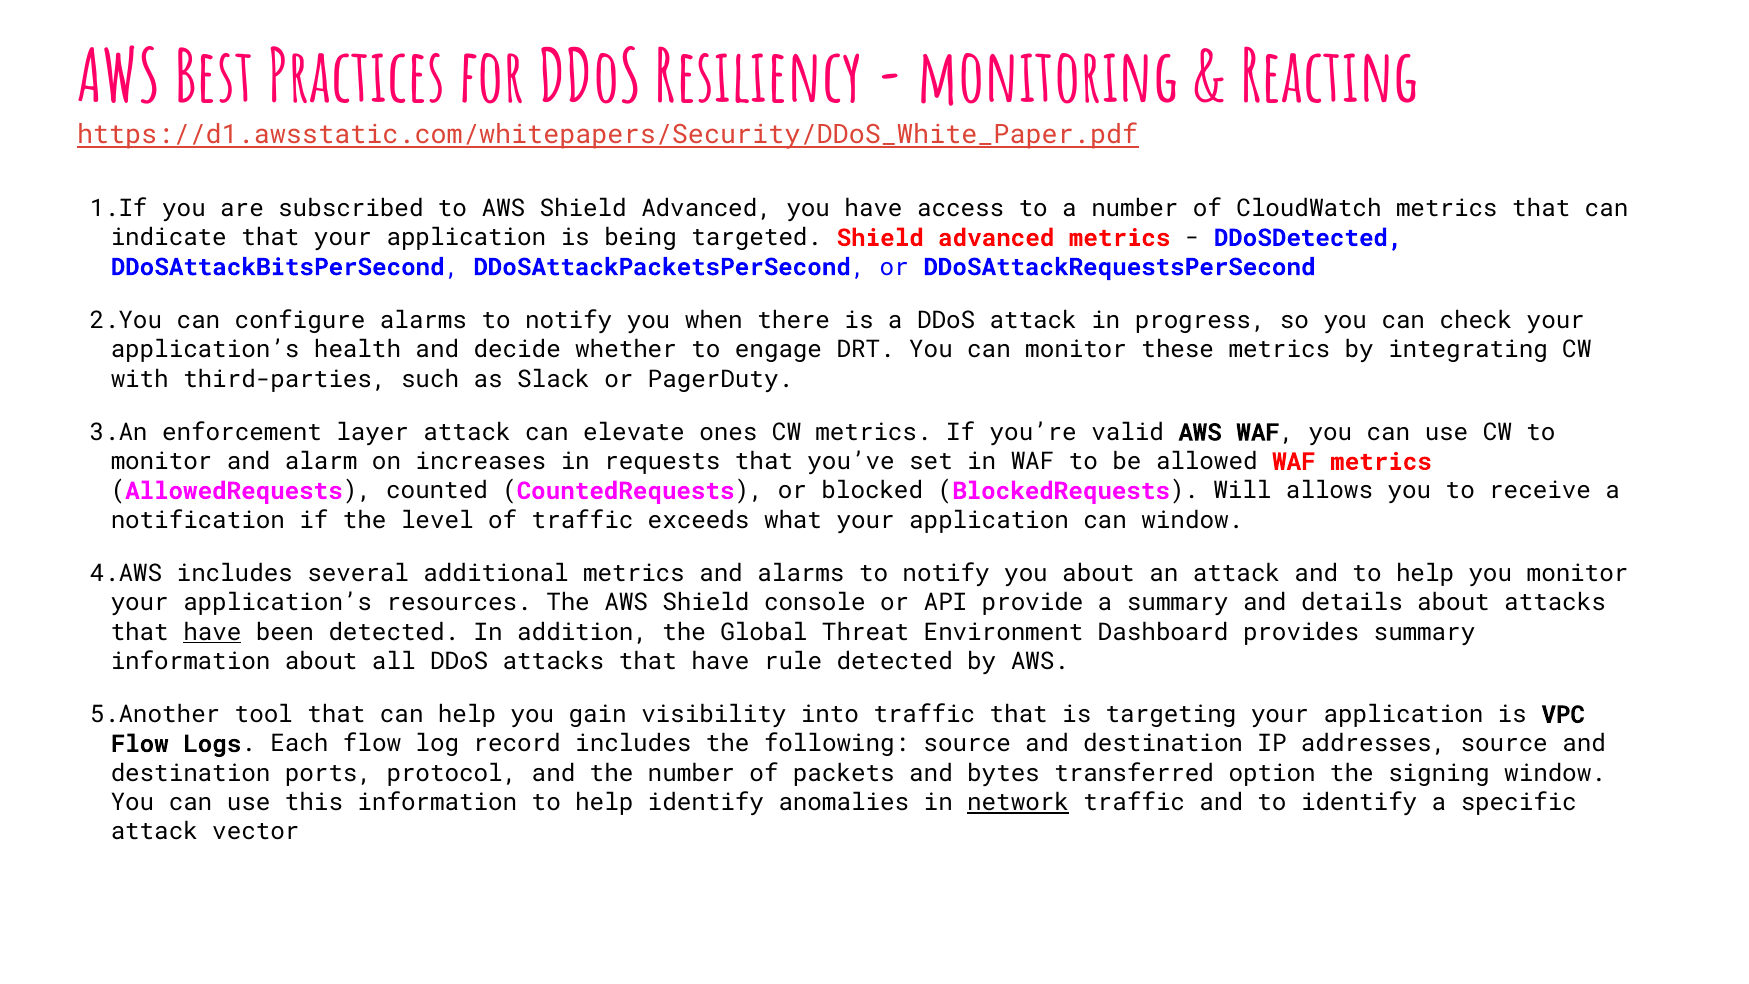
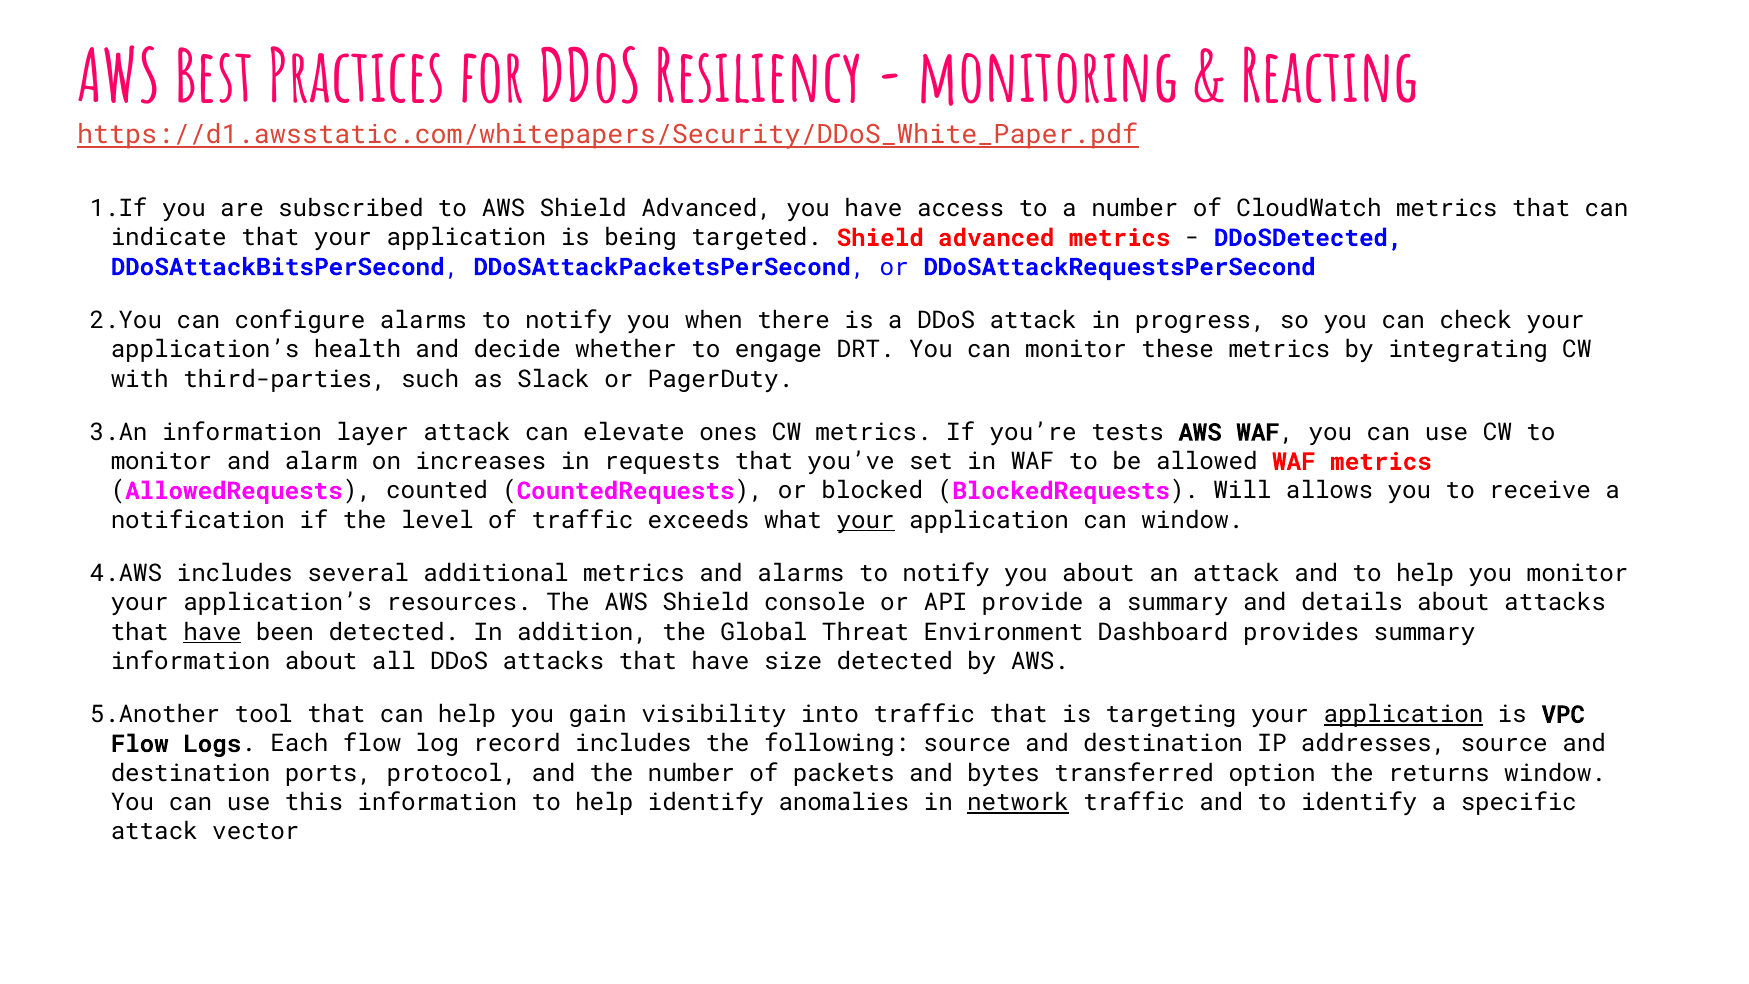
enforcement at (242, 432): enforcement -> information
valid: valid -> tests
your at (866, 520) underline: none -> present
rule: rule -> size
application at (1403, 715) underline: none -> present
signing: signing -> returns
